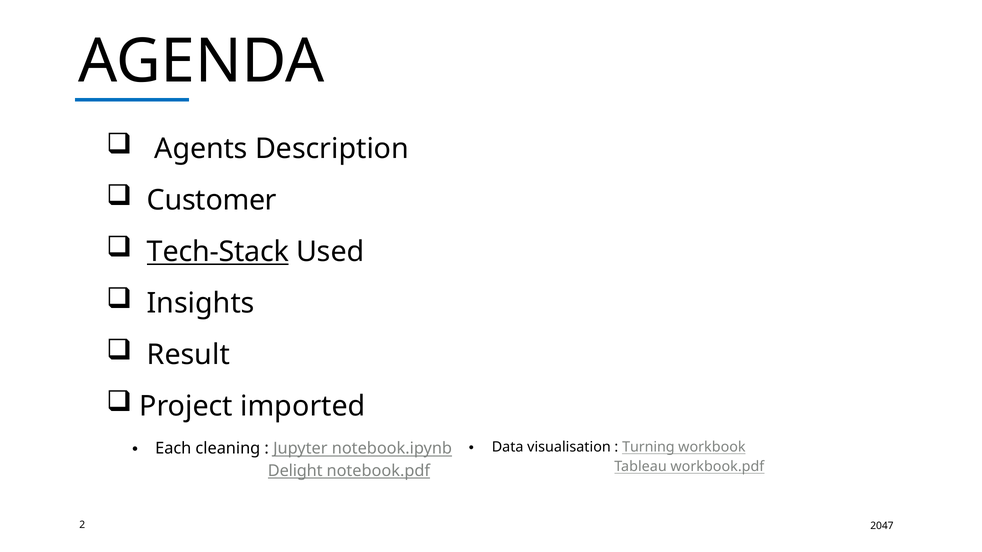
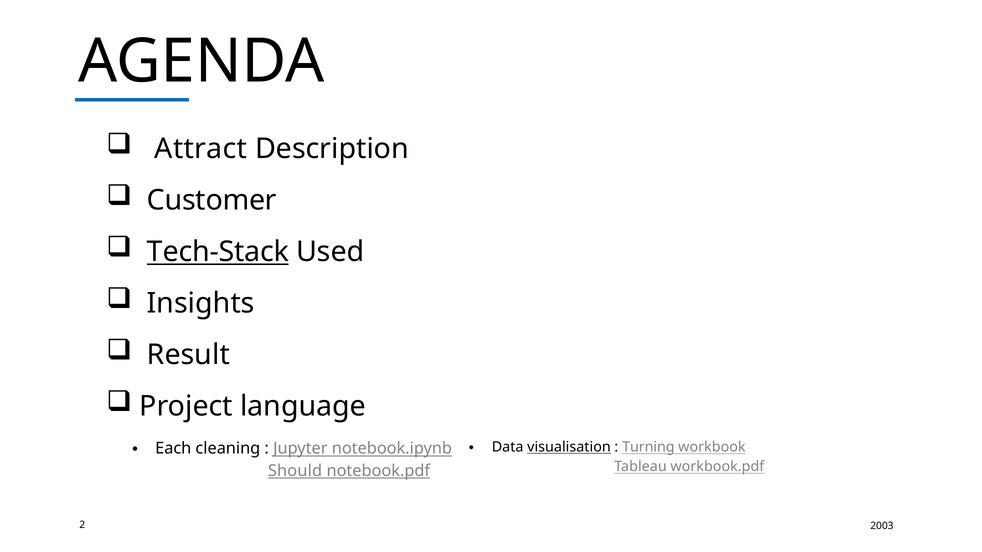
Agents: Agents -> Attract
imported: imported -> language
visualisation underline: none -> present
Delight: Delight -> Should
2047: 2047 -> 2003
